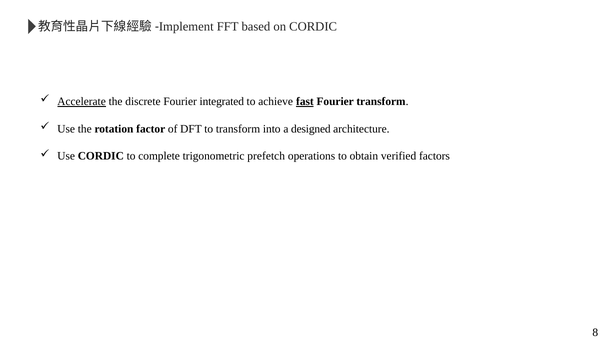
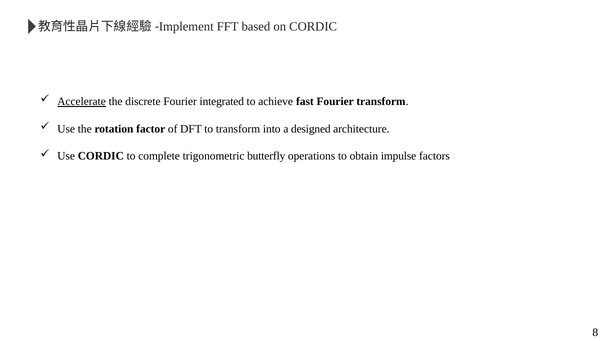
fast underline: present -> none
prefetch: prefetch -> butterfly
verified: verified -> impulse
